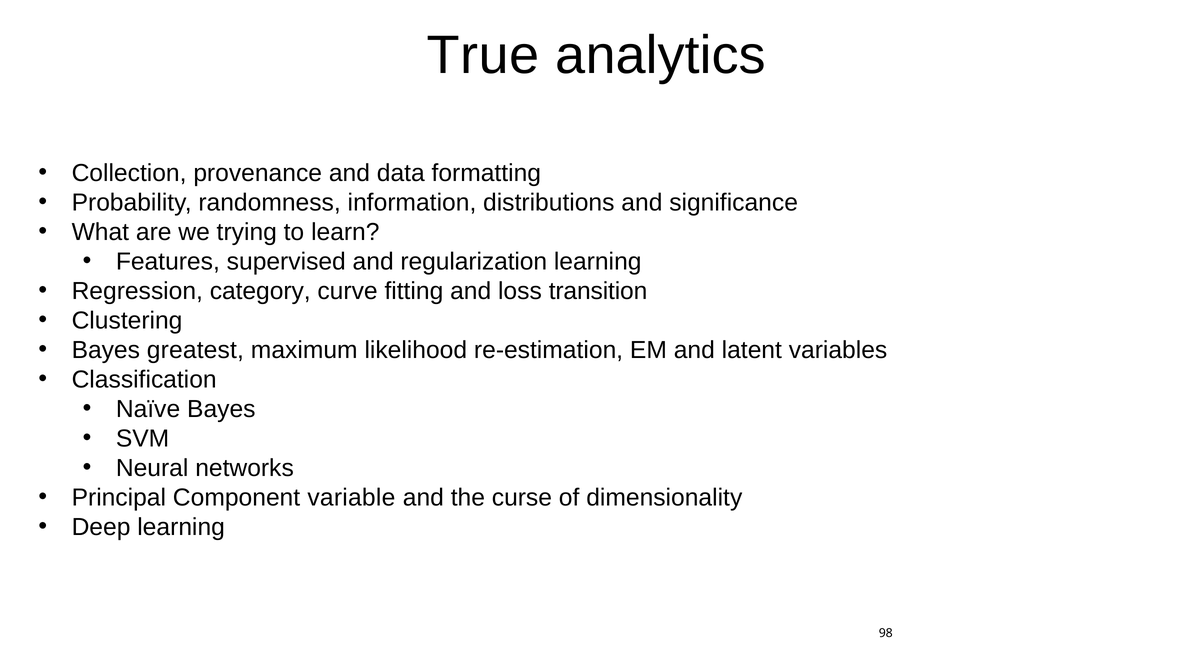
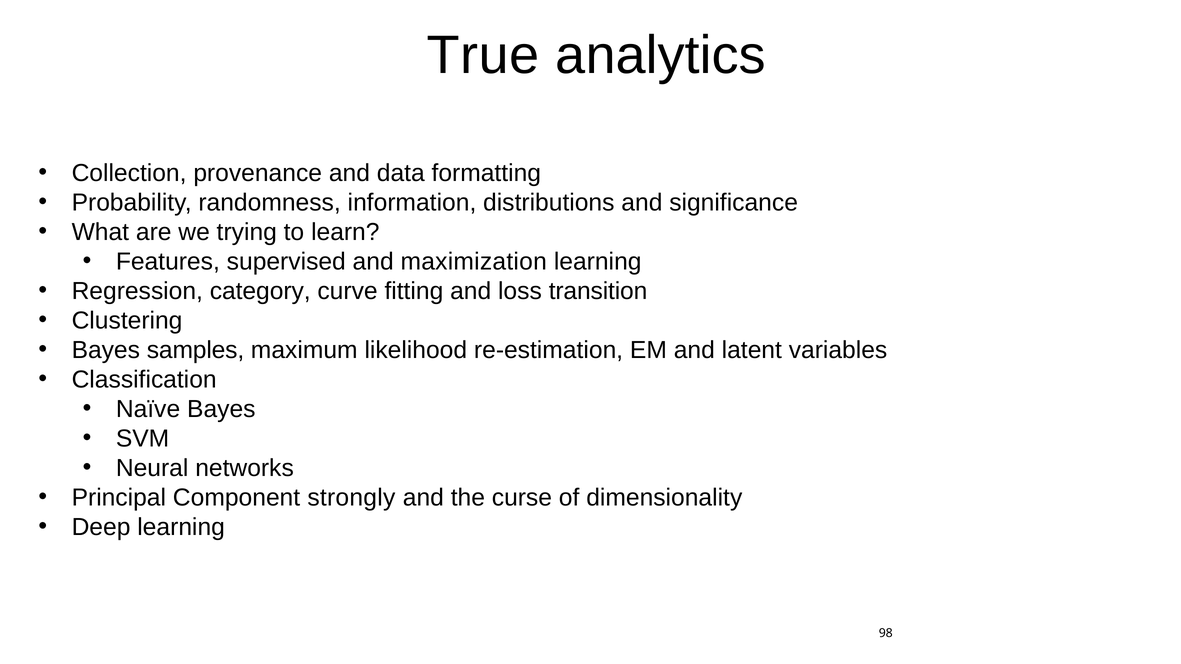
regularization: regularization -> maximization
greatest: greatest -> samples
variable: variable -> strongly
